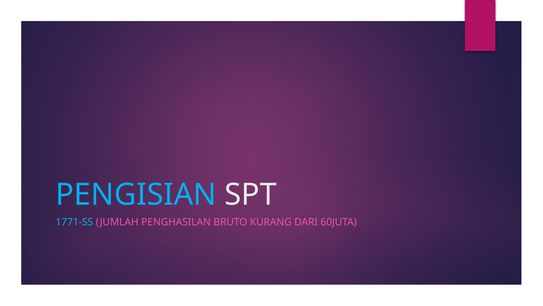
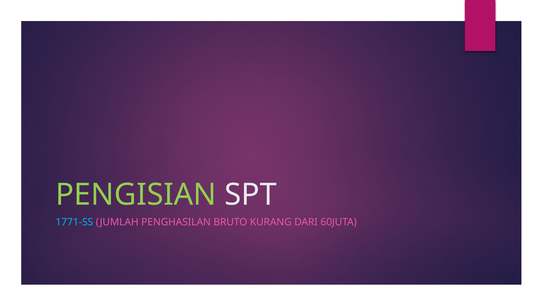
PENGISIAN colour: light blue -> light green
